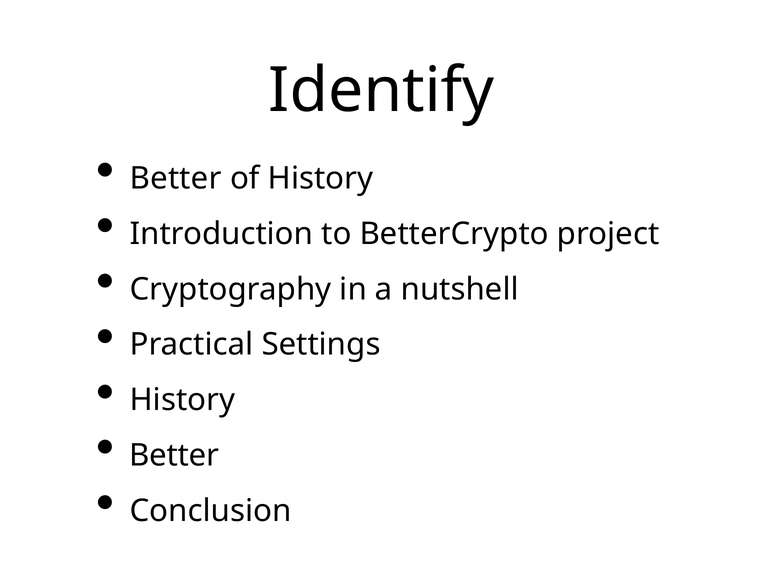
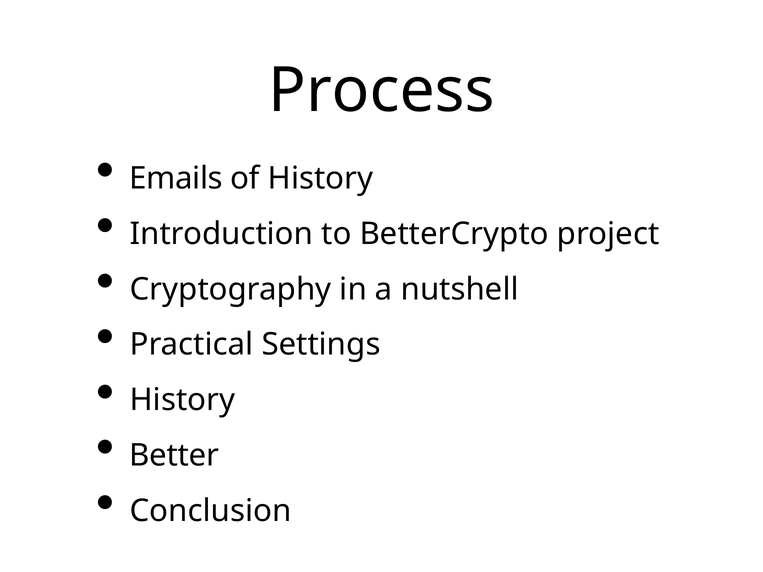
Identify: Identify -> Process
Better at (176, 178): Better -> Emails
